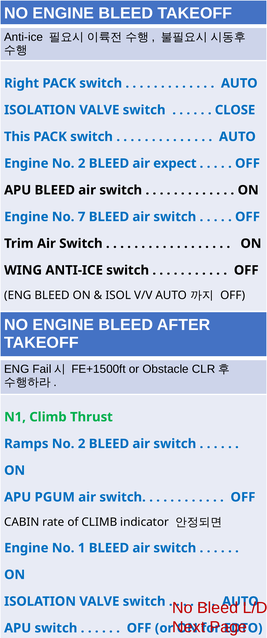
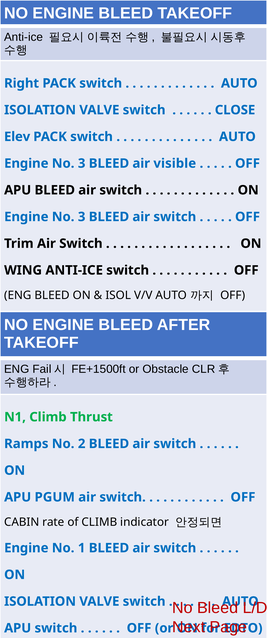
This: This -> Elev
2 at (82, 164): 2 -> 3
expect: expect -> visible
7 at (82, 217): 7 -> 3
